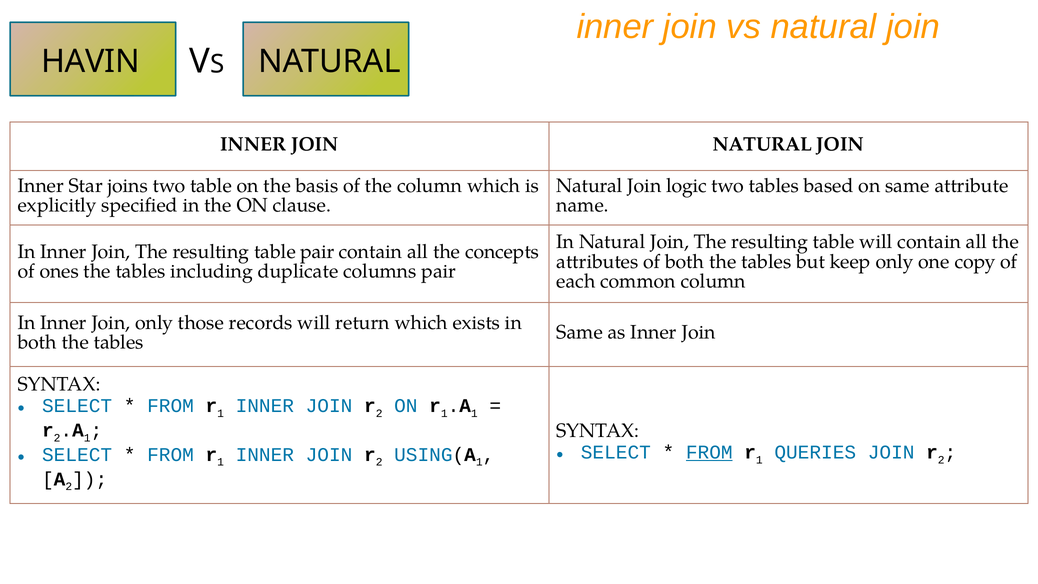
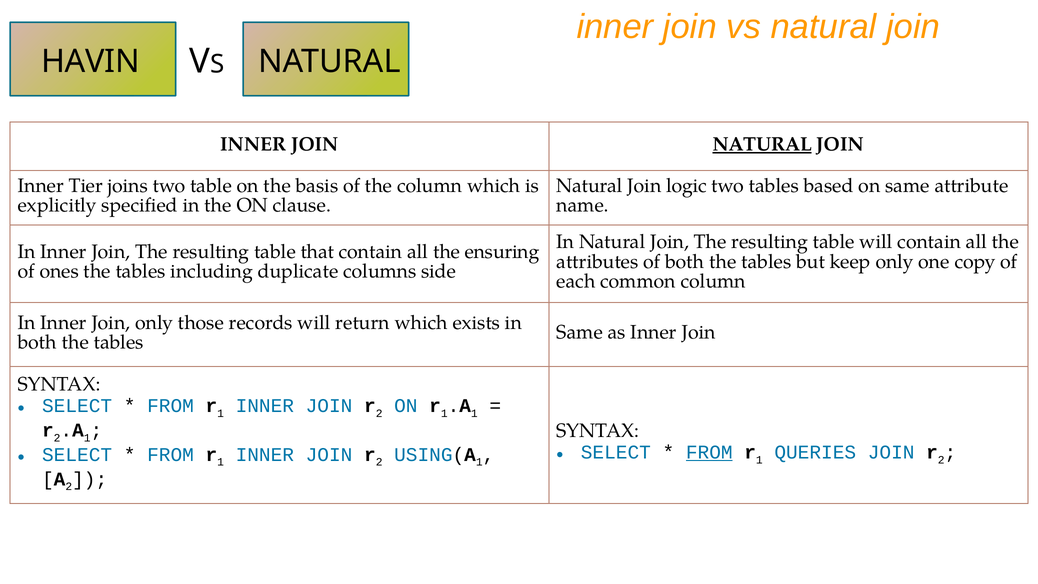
NATURAL at (762, 144) underline: none -> present
Star: Star -> Tier
table pair: pair -> that
concepts: concepts -> ensuring
columns pair: pair -> side
